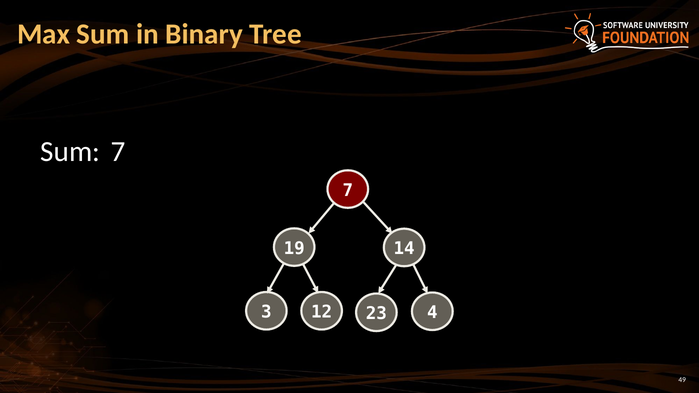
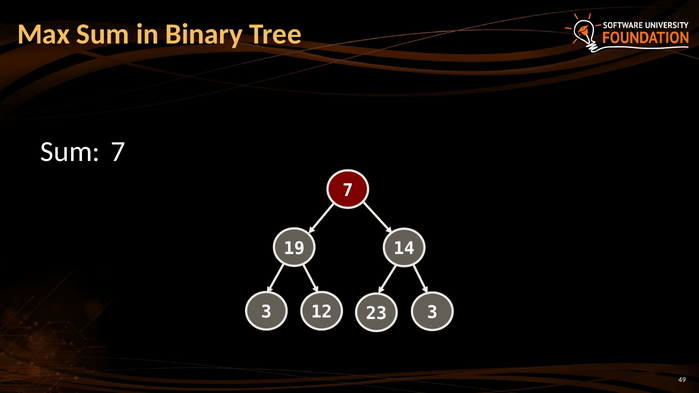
23 4: 4 -> 3
